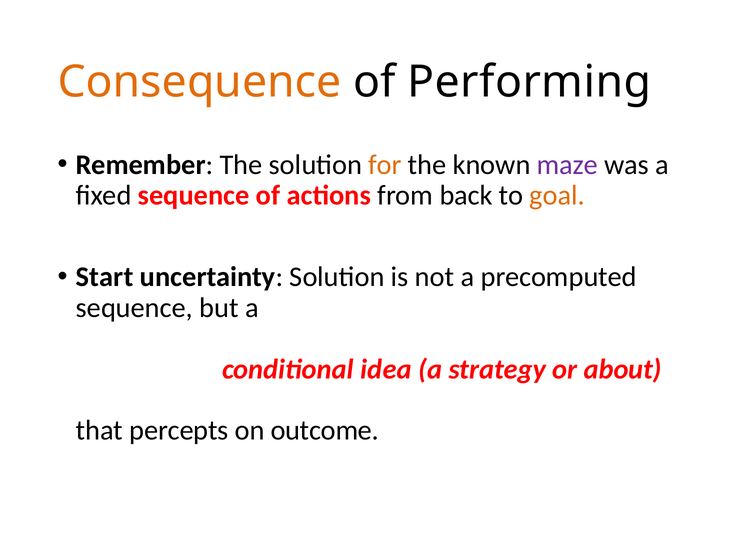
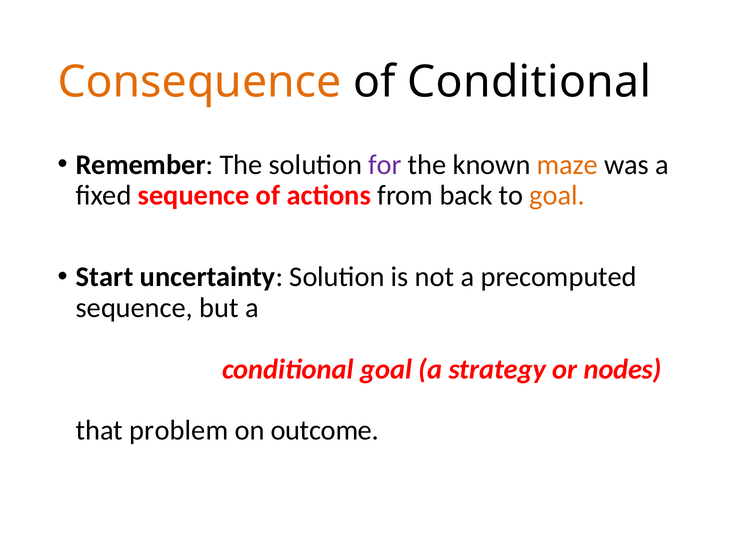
of Performing: Performing -> Conditional
for colour: orange -> purple
maze colour: purple -> orange
conditional idea: idea -> goal
about: about -> nodes
percepts: percepts -> problem
